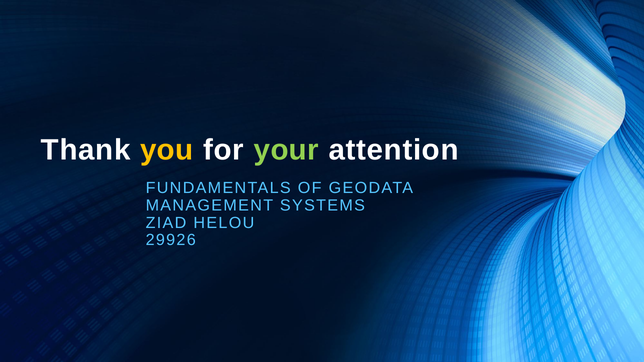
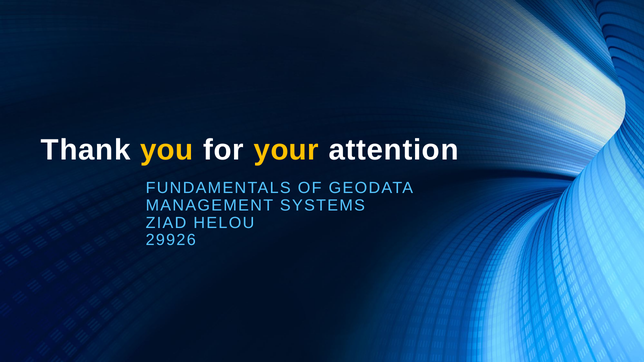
your colour: light green -> yellow
